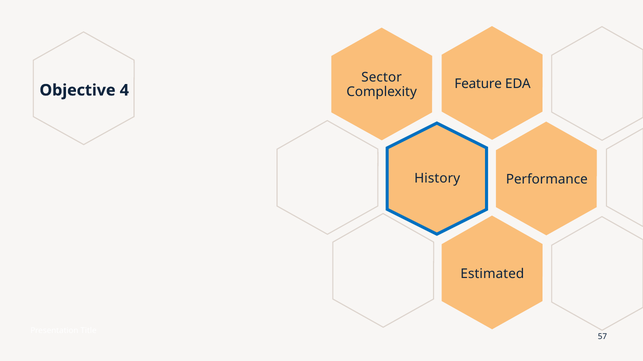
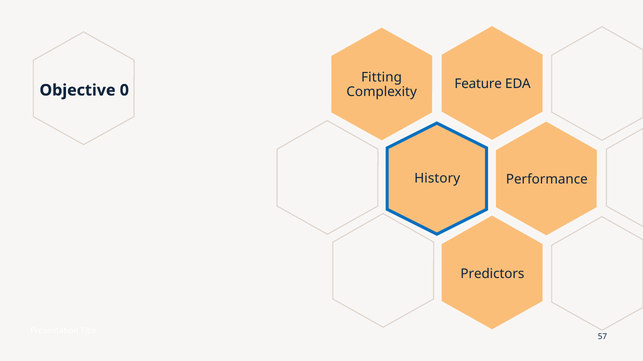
Sector: Sector -> Fitting
4: 4 -> 0
Estimated: Estimated -> Predictors
